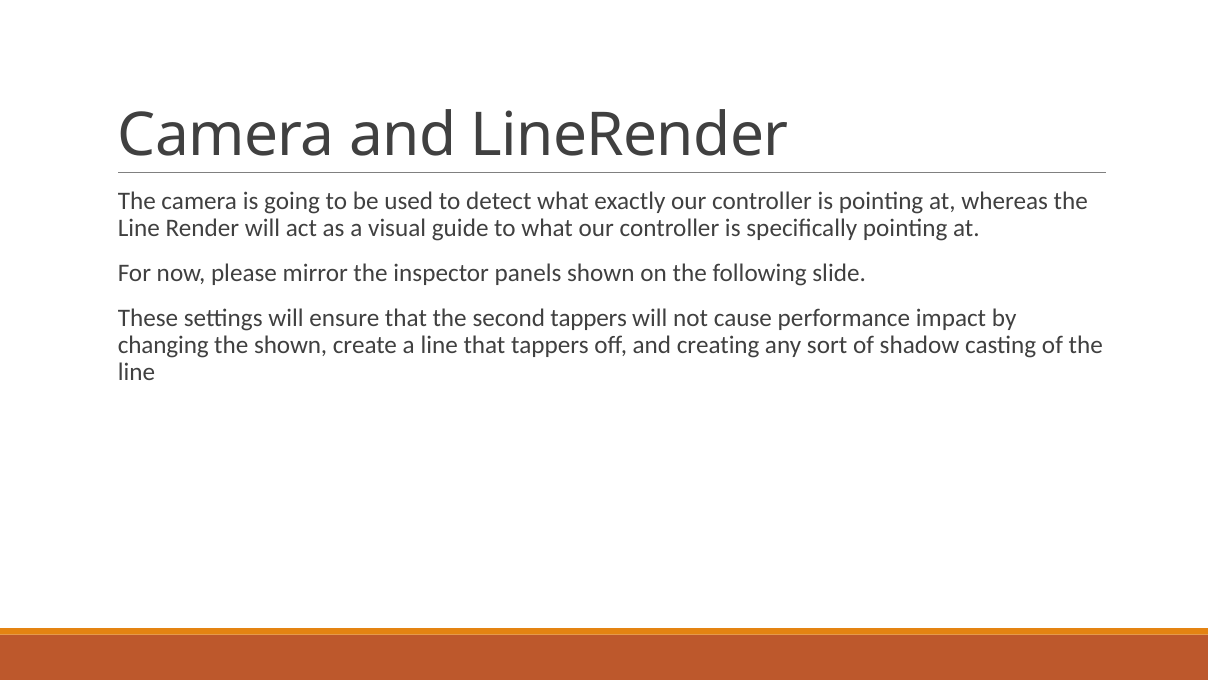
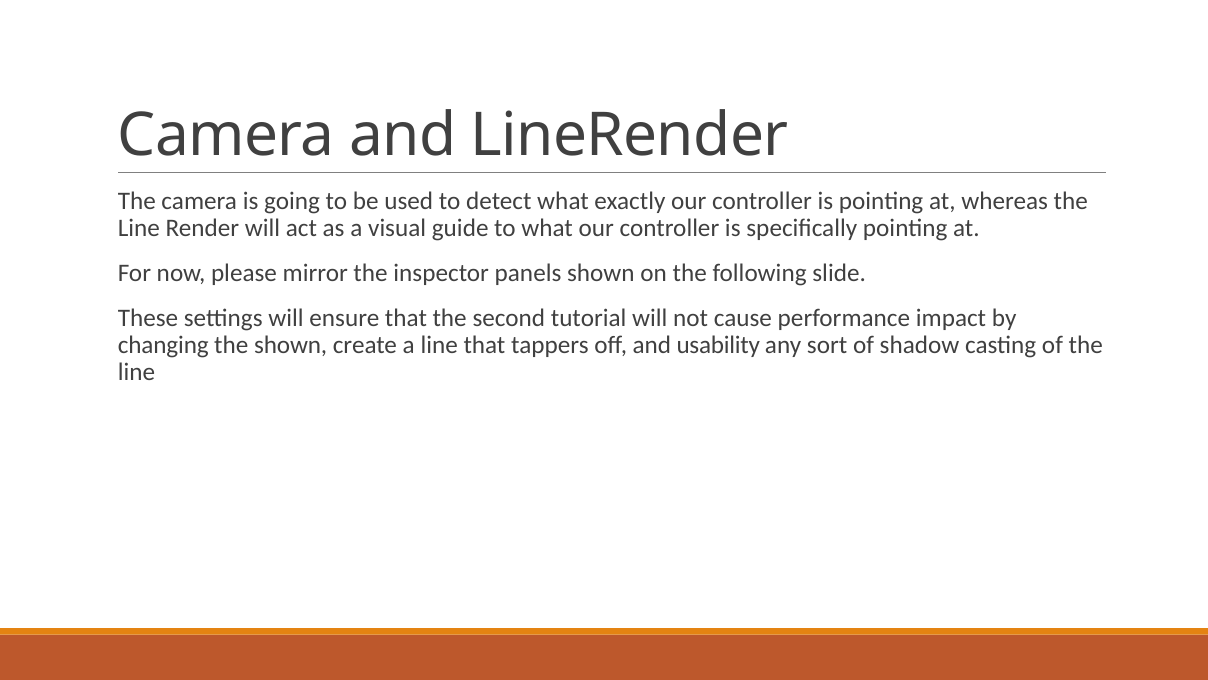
second tappers: tappers -> tutorial
creating: creating -> usability
